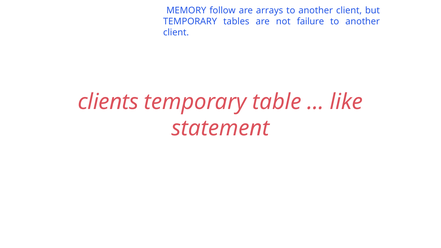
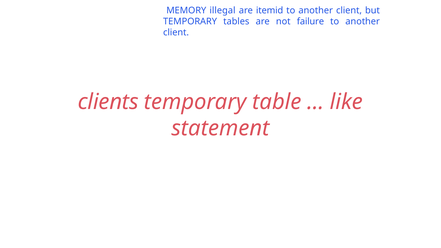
follow: follow -> illegal
arrays: arrays -> itemid
